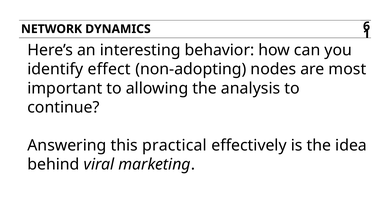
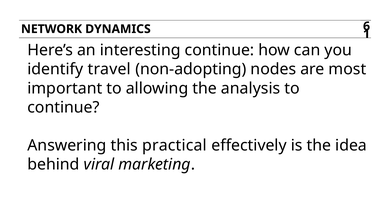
interesting behavior: behavior -> continue
effect: effect -> travel
